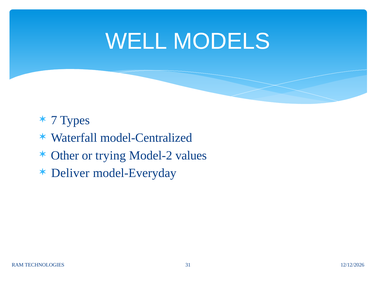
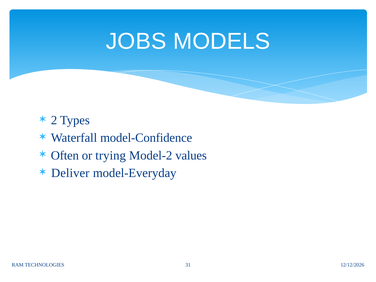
WELL: WELL -> JOBS
7: 7 -> 2
model-Centralized: model-Centralized -> model-Confidence
Other: Other -> Often
